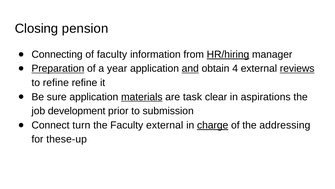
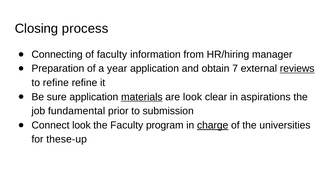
pension: pension -> process
HR/hiring underline: present -> none
Preparation underline: present -> none
and underline: present -> none
4: 4 -> 7
are task: task -> look
development: development -> fundamental
Connect turn: turn -> look
Faculty external: external -> program
addressing: addressing -> universities
